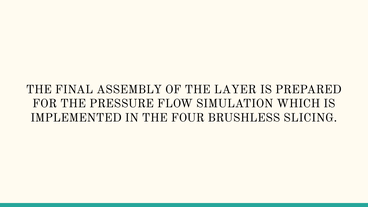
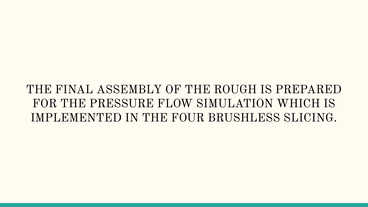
LAYER: LAYER -> ROUGH
